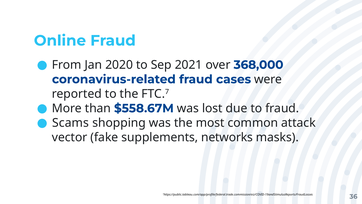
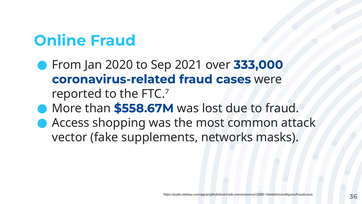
368,000: 368,000 -> 333,000
Scams: Scams -> Access
